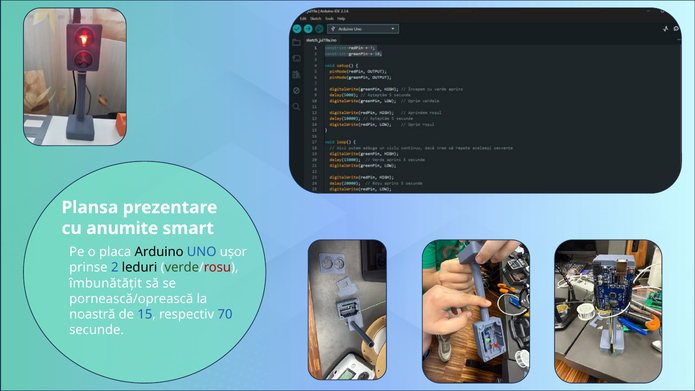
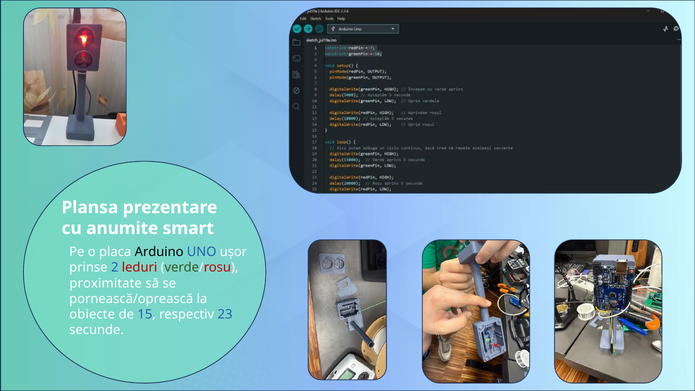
leduri colour: black -> red
îmbunătățit: îmbunătățit -> proximitate
noastră: noastră -> obiecte
70: 70 -> 23
